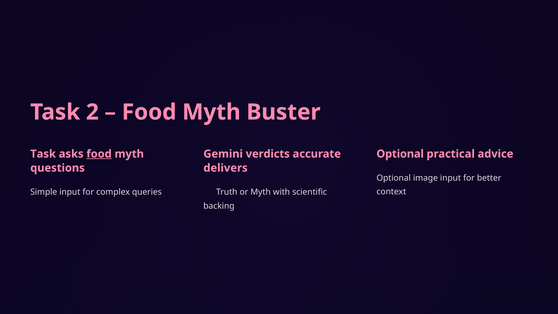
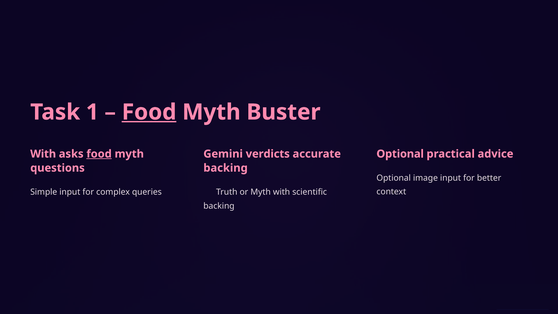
2: 2 -> 1
Food at (149, 112) underline: none -> present
Task at (43, 154): Task -> With
delivers at (226, 168): delivers -> backing
